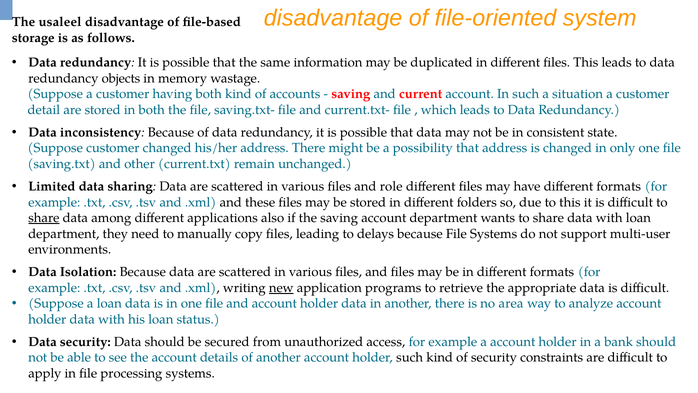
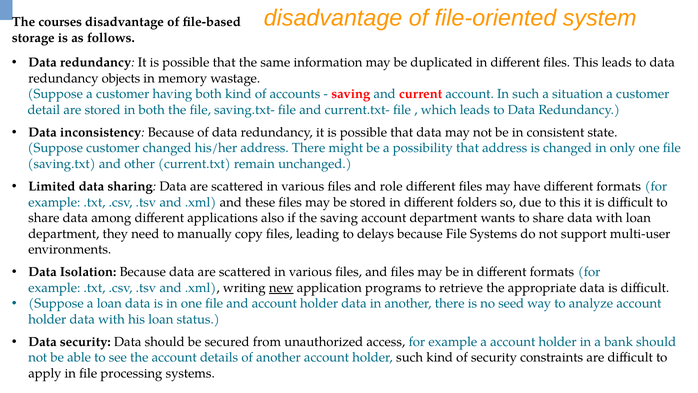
usaleel: usaleel -> courses
share at (44, 218) underline: present -> none
area: area -> seed
